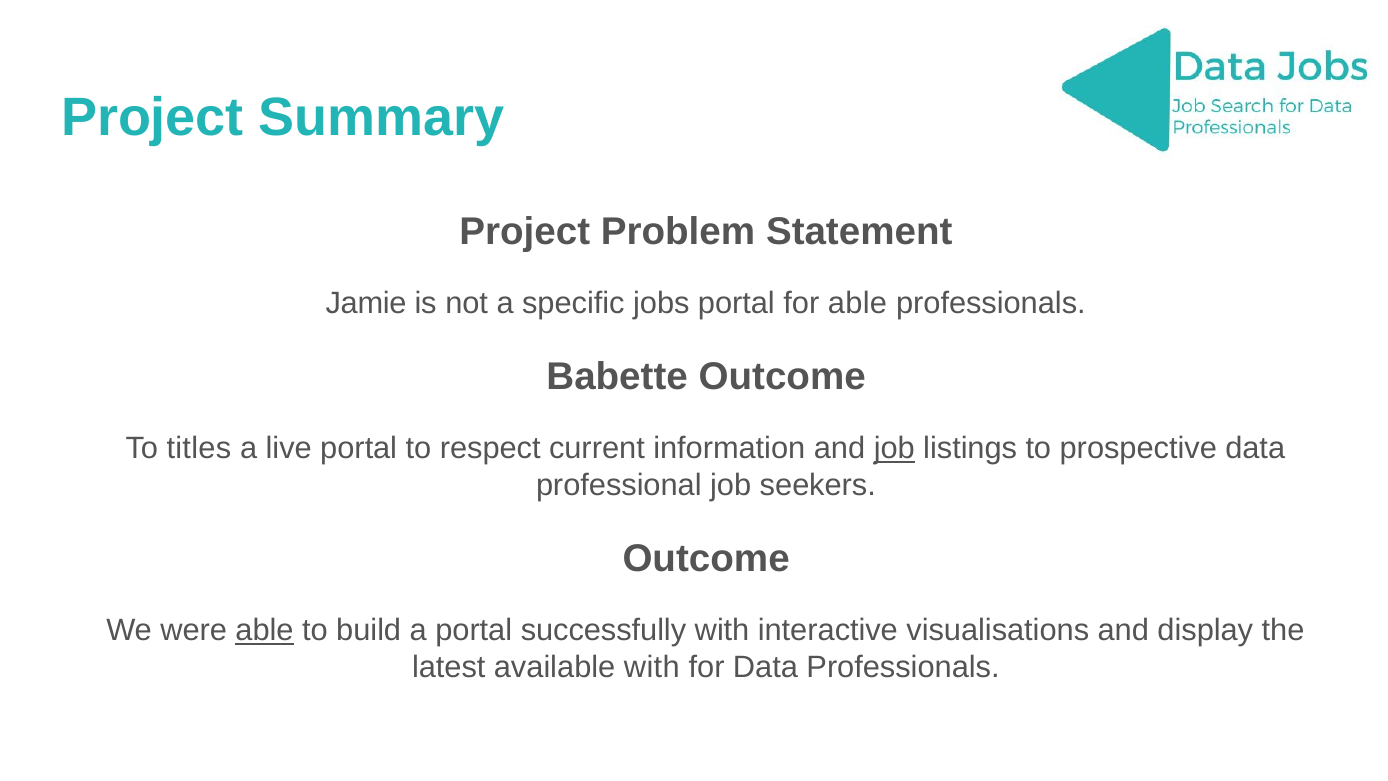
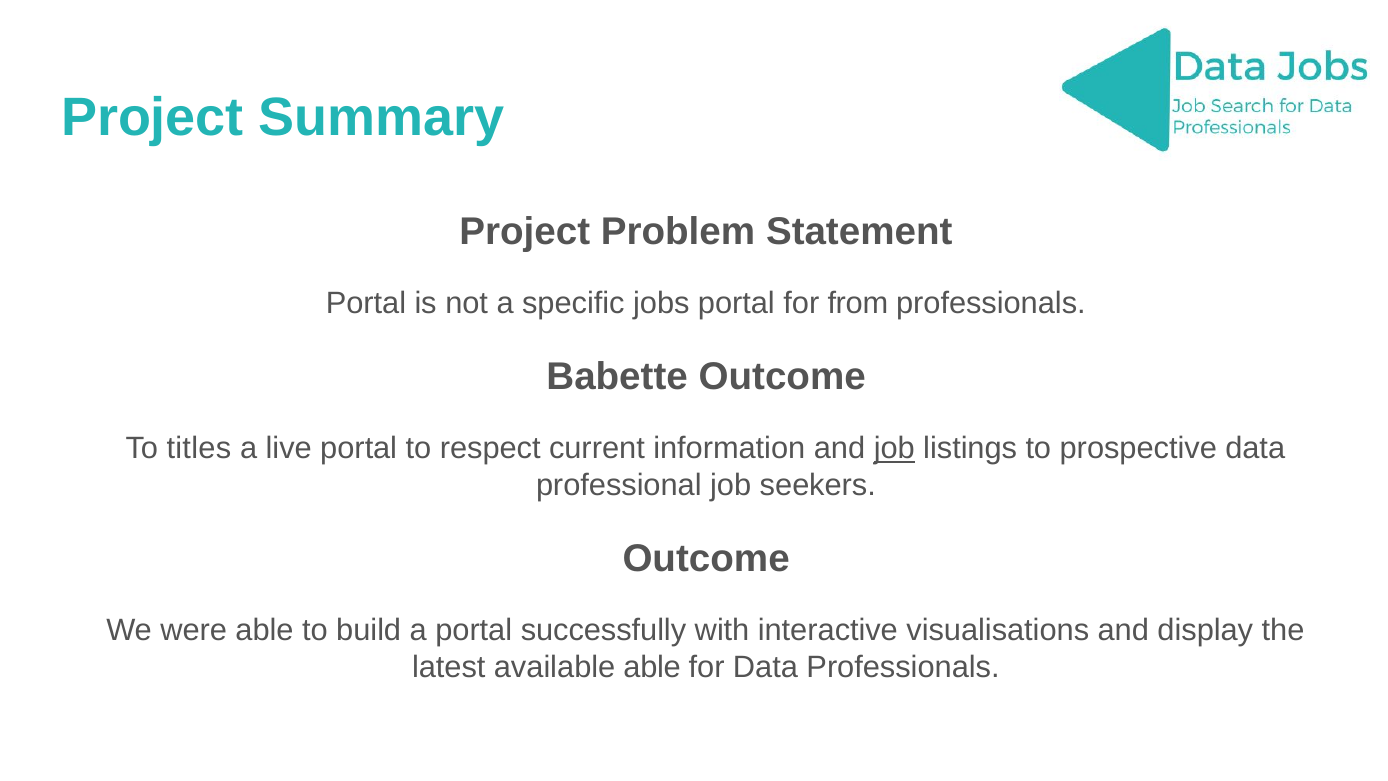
Jamie at (366, 303): Jamie -> Portal
for able: able -> from
able at (265, 630) underline: present -> none
available with: with -> able
